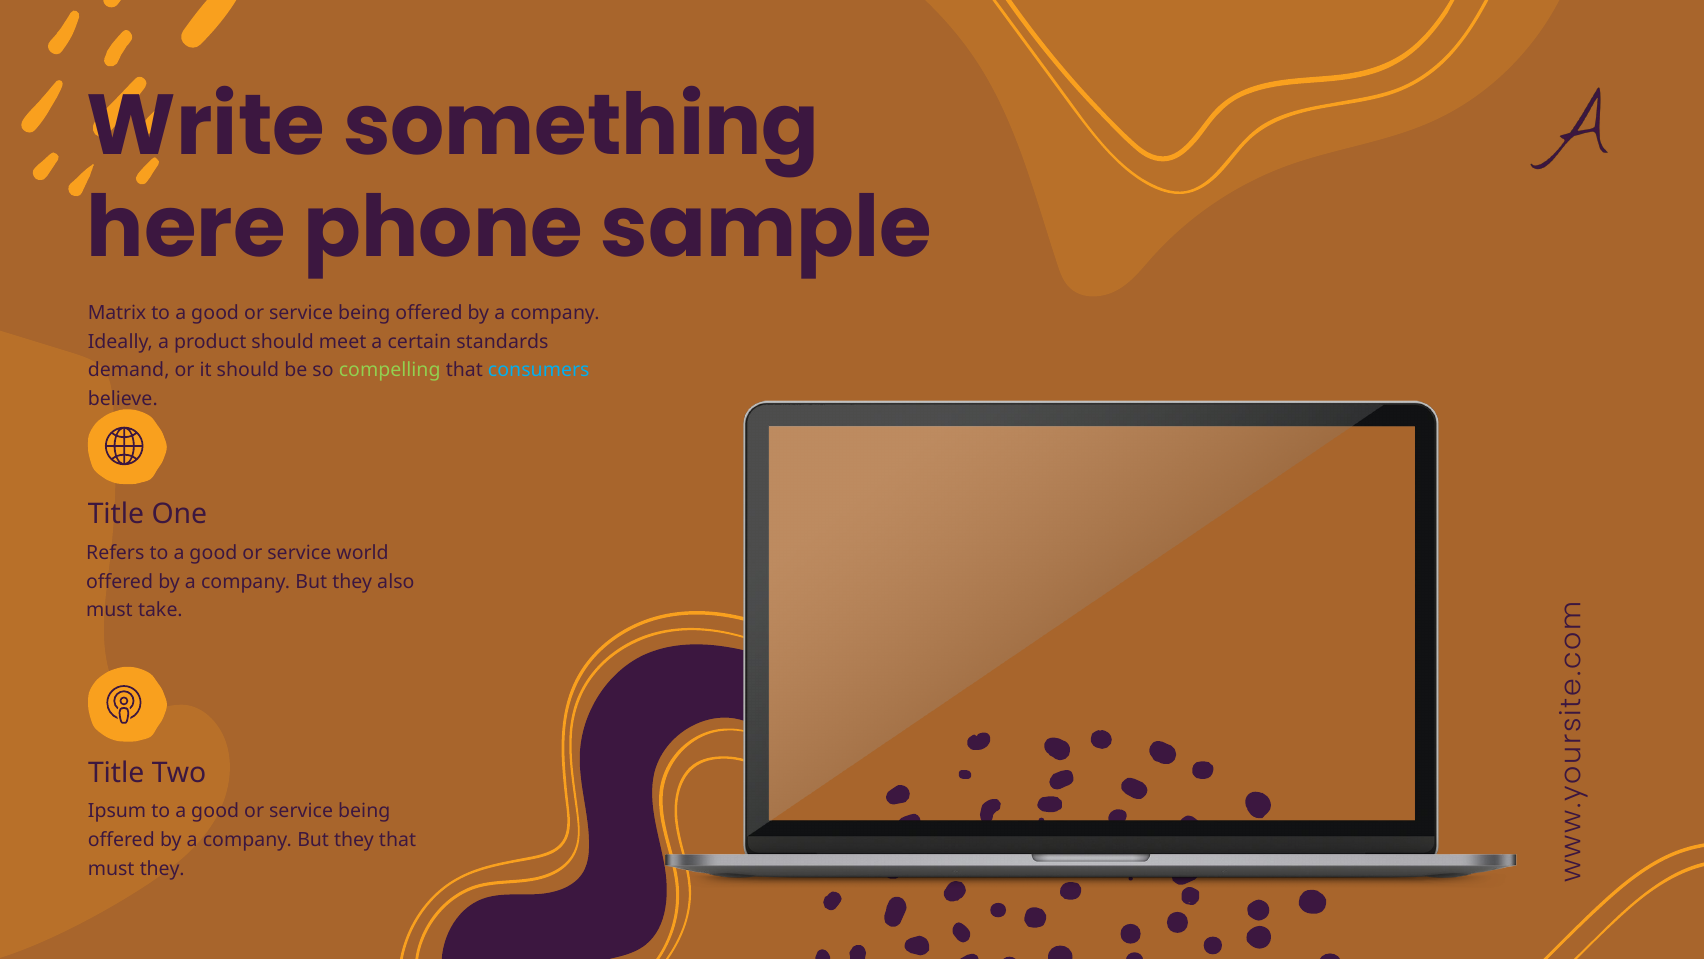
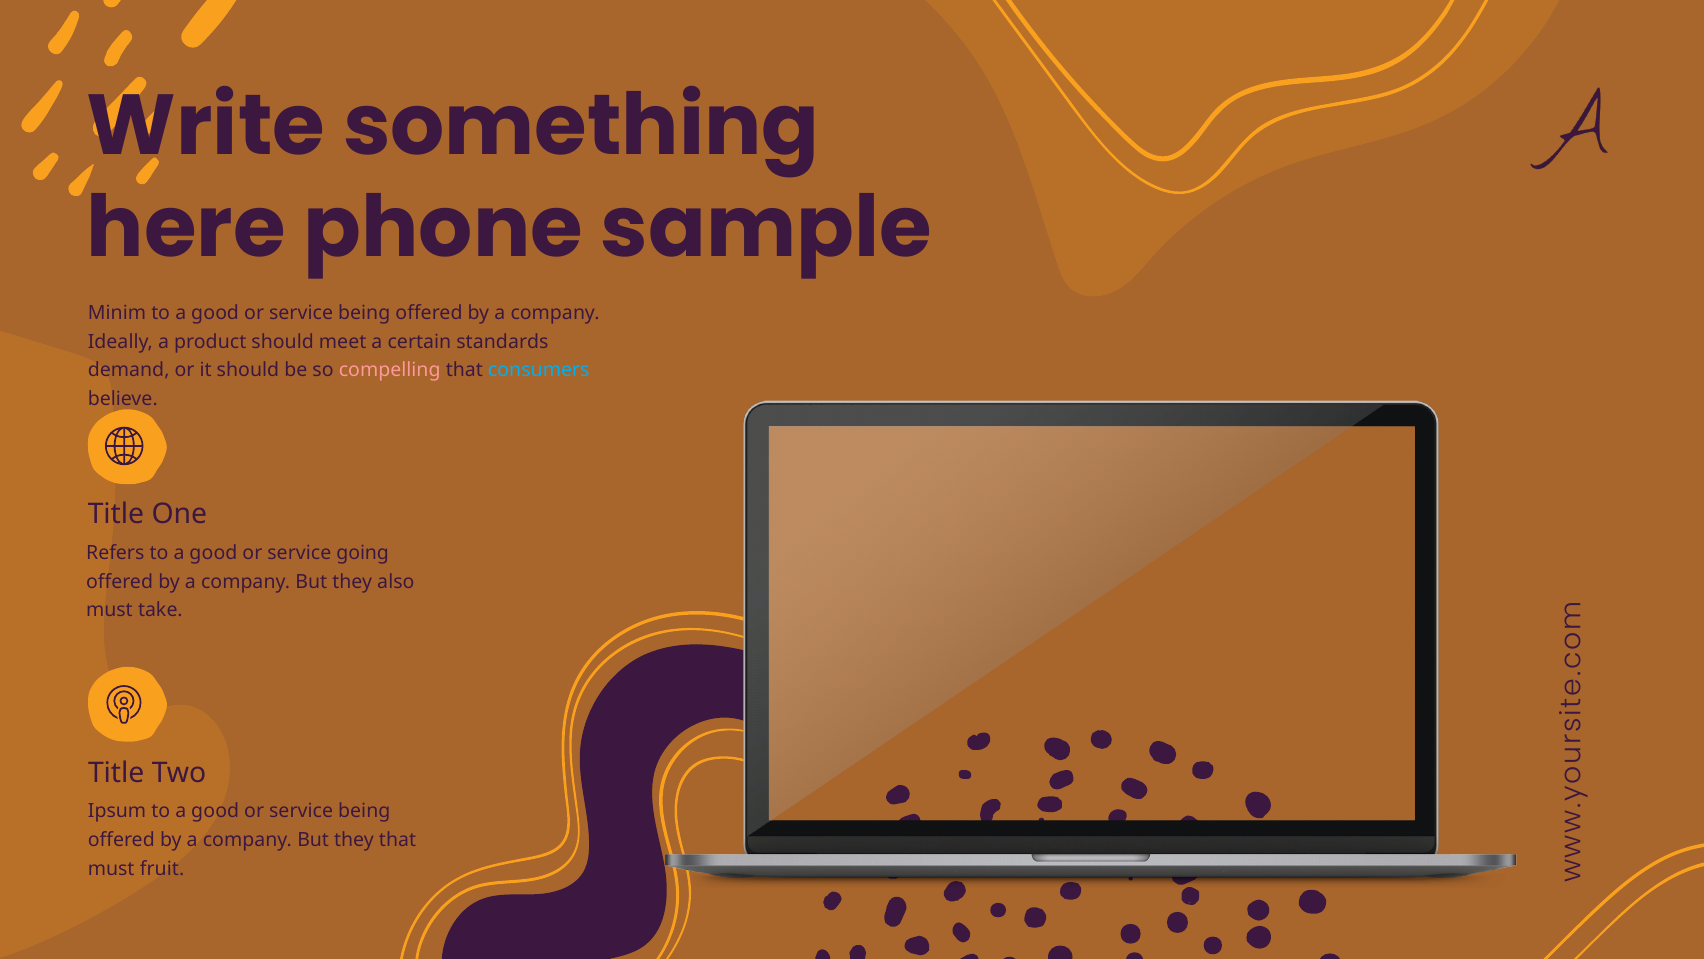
Matrix: Matrix -> Minim
compelling colour: light green -> pink
world: world -> going
must they: they -> fruit
